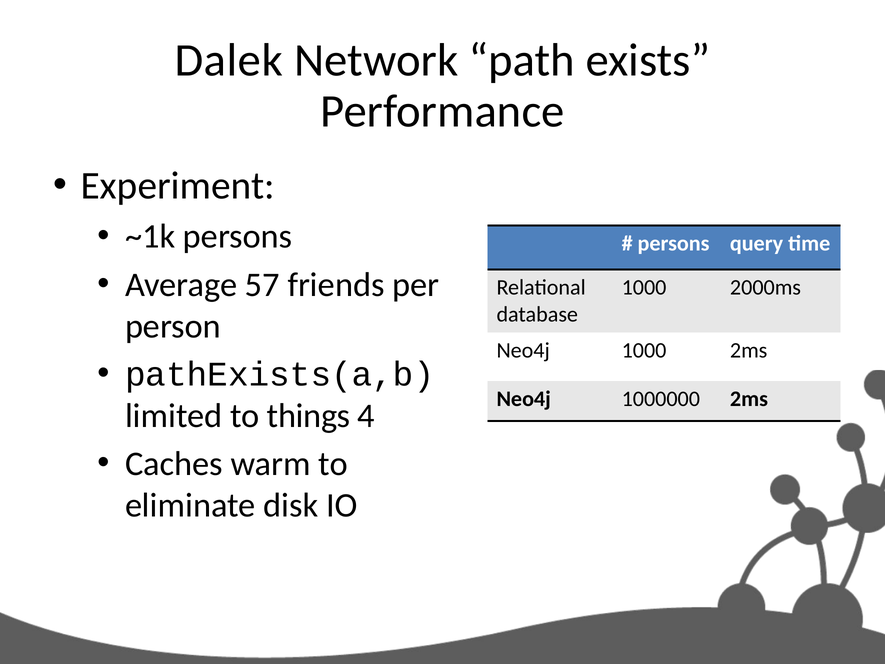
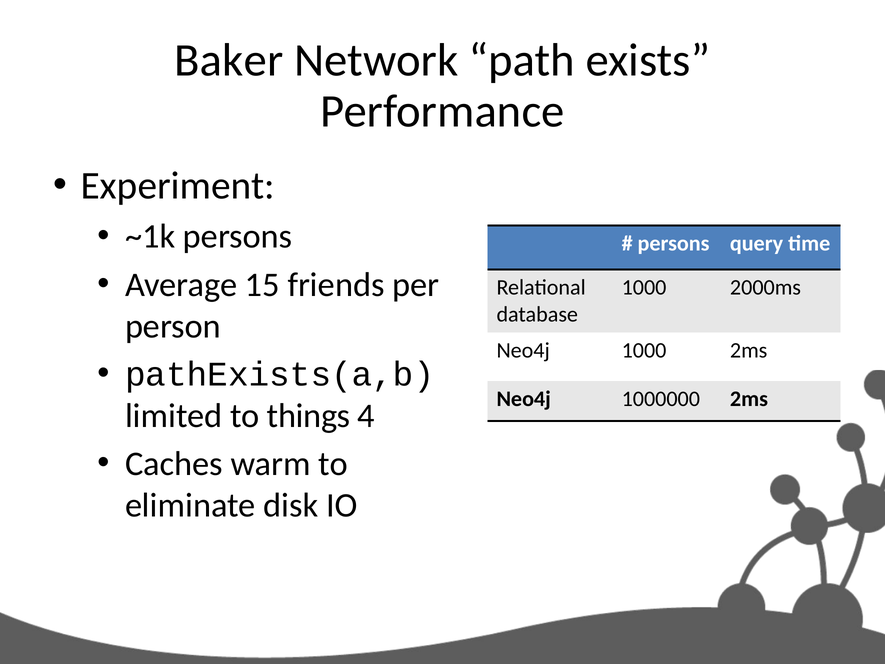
Dalek: Dalek -> Baker
57: 57 -> 15
